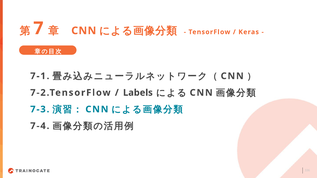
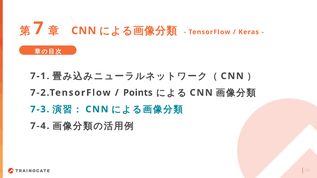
Labels: Labels -> Points
